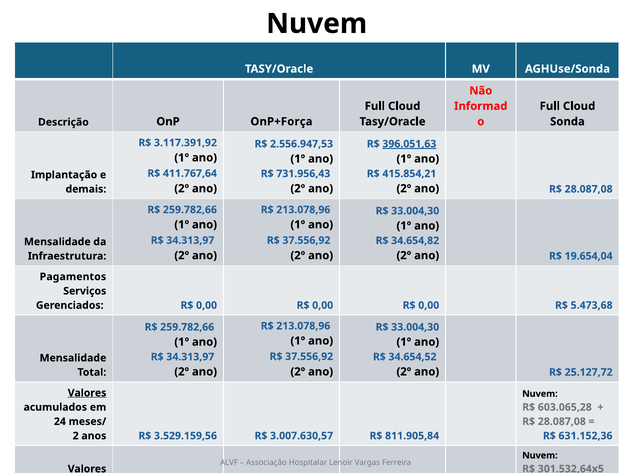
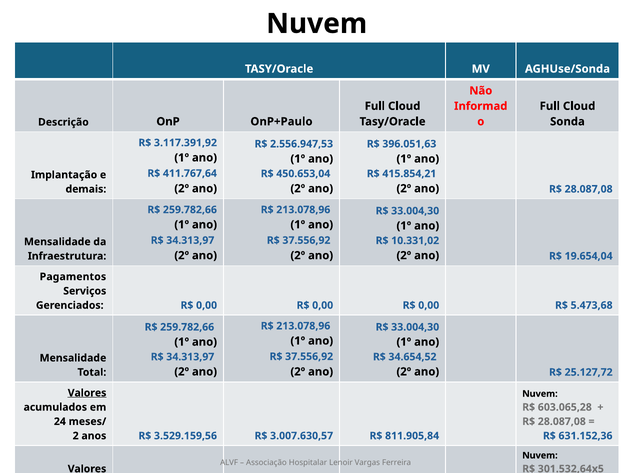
OnP+Força: OnP+Força -> OnP+Paulo
396.051,63 underline: present -> none
731.956,43: 731.956,43 -> 450.653,04
34.654,82: 34.654,82 -> 10.331,02
